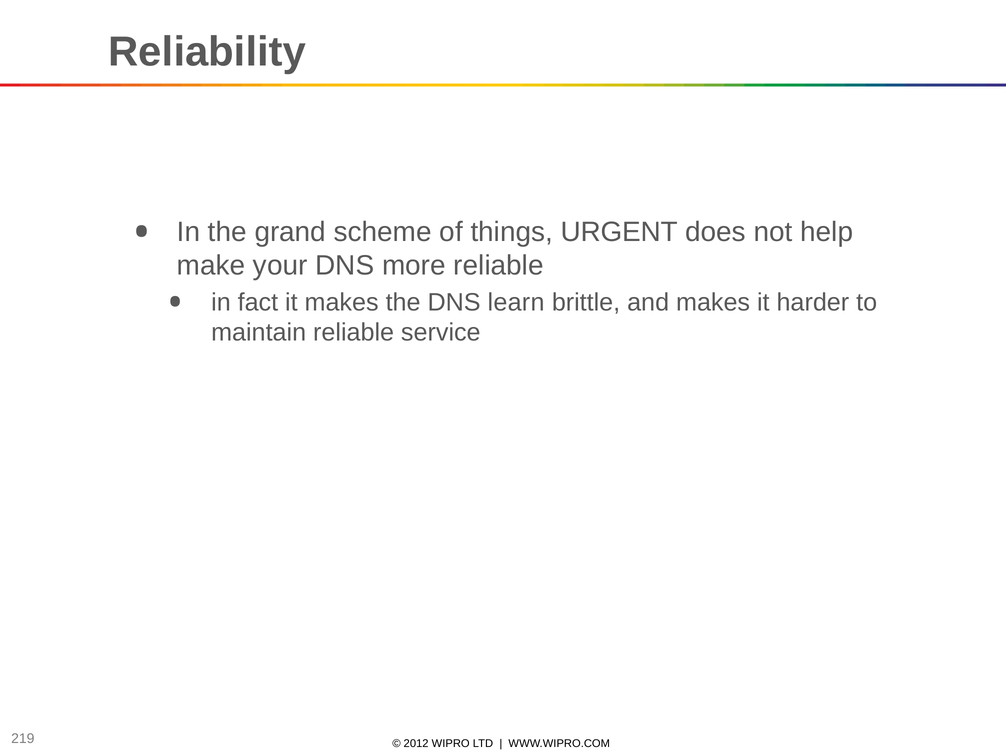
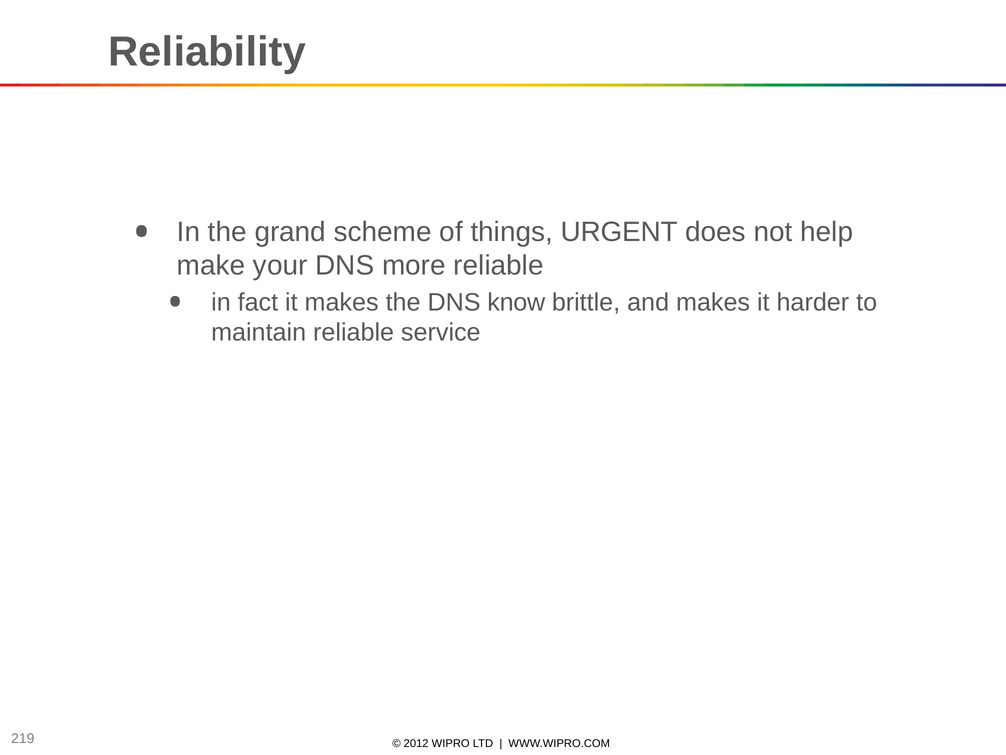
learn: learn -> know
